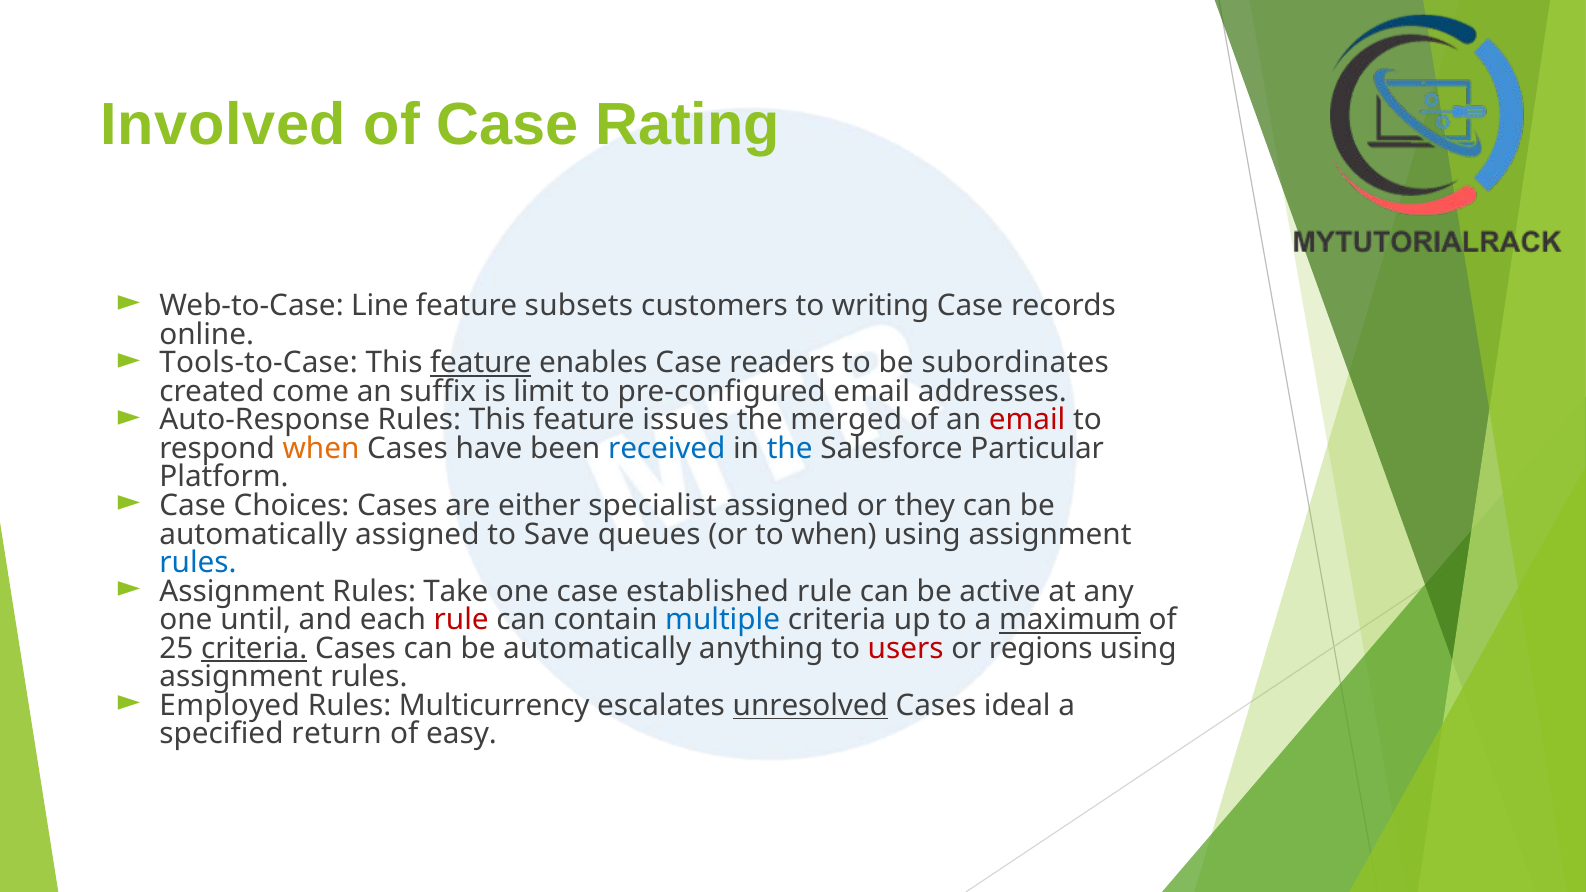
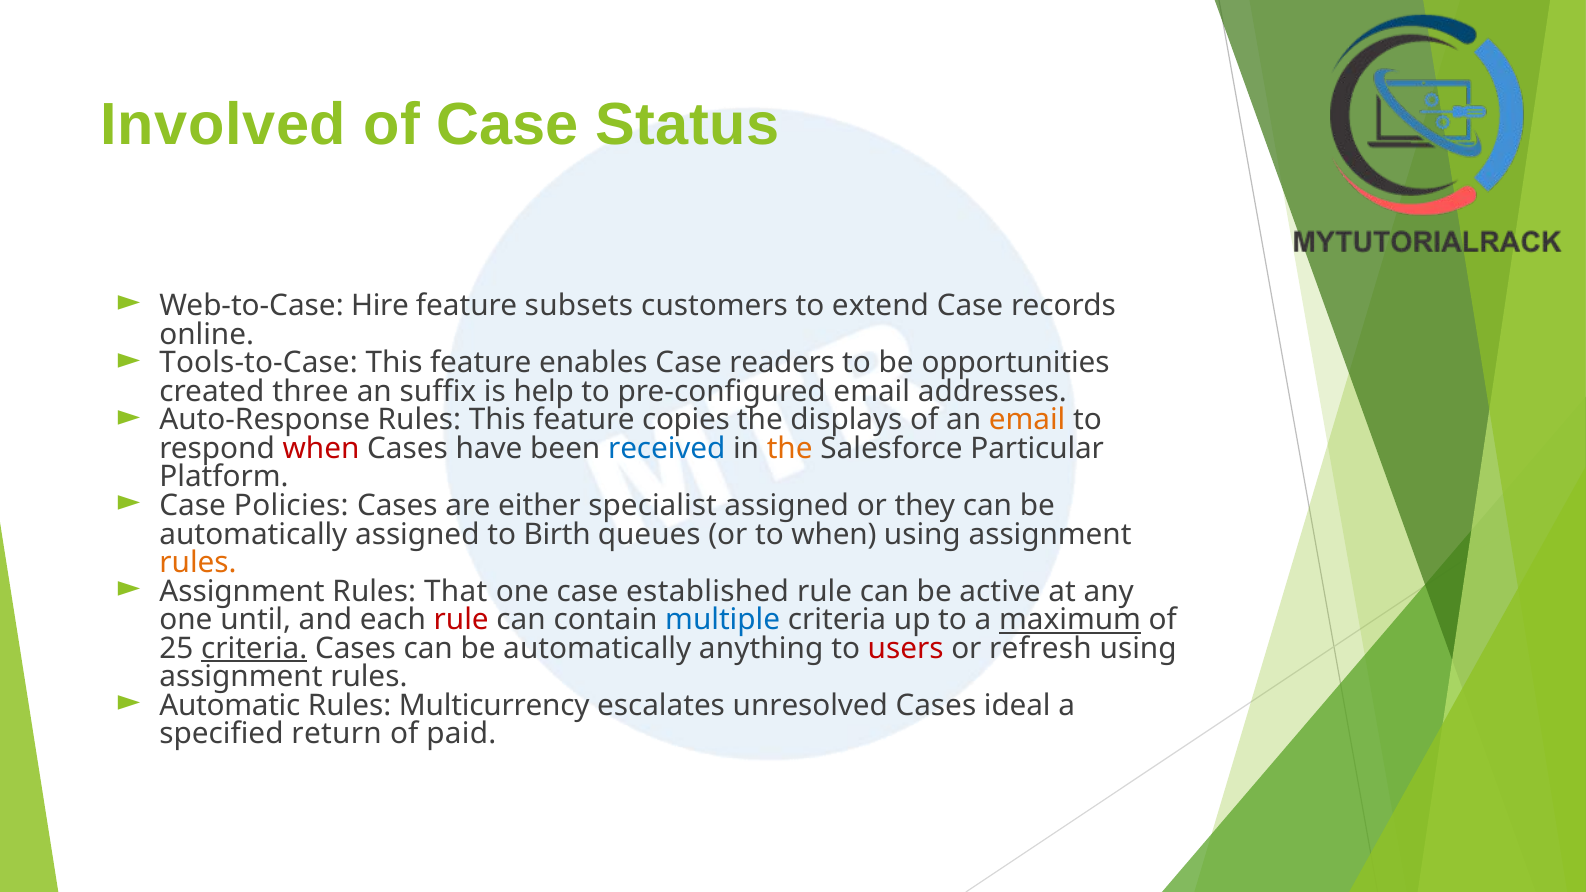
Rating: Rating -> Status
Line: Line -> Hire
writing: writing -> extend
feature at (481, 363) underline: present -> none
subordinates: subordinates -> opportunities
come: come -> three
limit: limit -> help
issues: issues -> copies
merged: merged -> displays
email at (1027, 420) colour: red -> orange
when at (321, 449) colour: orange -> red
the at (790, 449) colour: blue -> orange
Choices: Choices -> Policies
Save: Save -> Birth
rules at (198, 563) colour: blue -> orange
Take: Take -> That
regions: regions -> refresh
Employed: Employed -> Automatic
unresolved underline: present -> none
easy: easy -> paid
